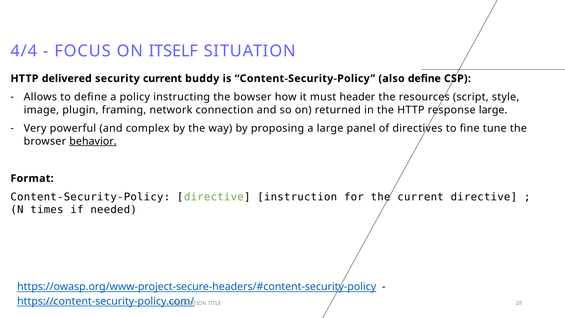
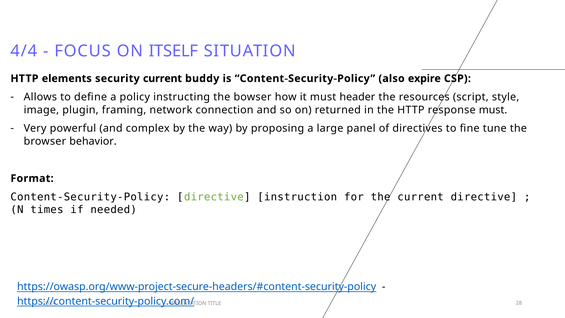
delivered: delivered -> elements
also define: define -> expire
response large: large -> must
behavior underline: present -> none
